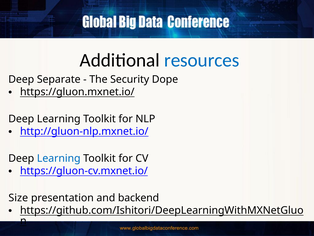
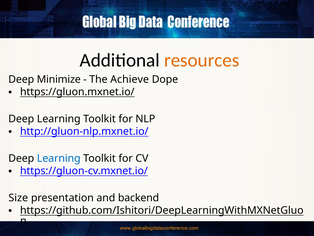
resources colour: blue -> orange
Separate: Separate -> Minimize
Security: Security -> Achieve
